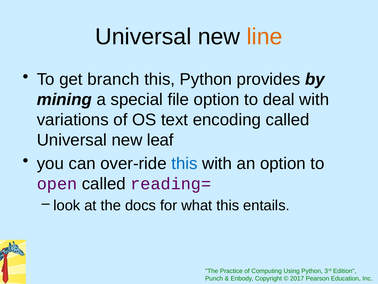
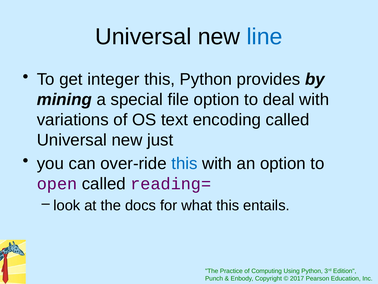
line colour: orange -> blue
branch: branch -> integer
leaf: leaf -> just
